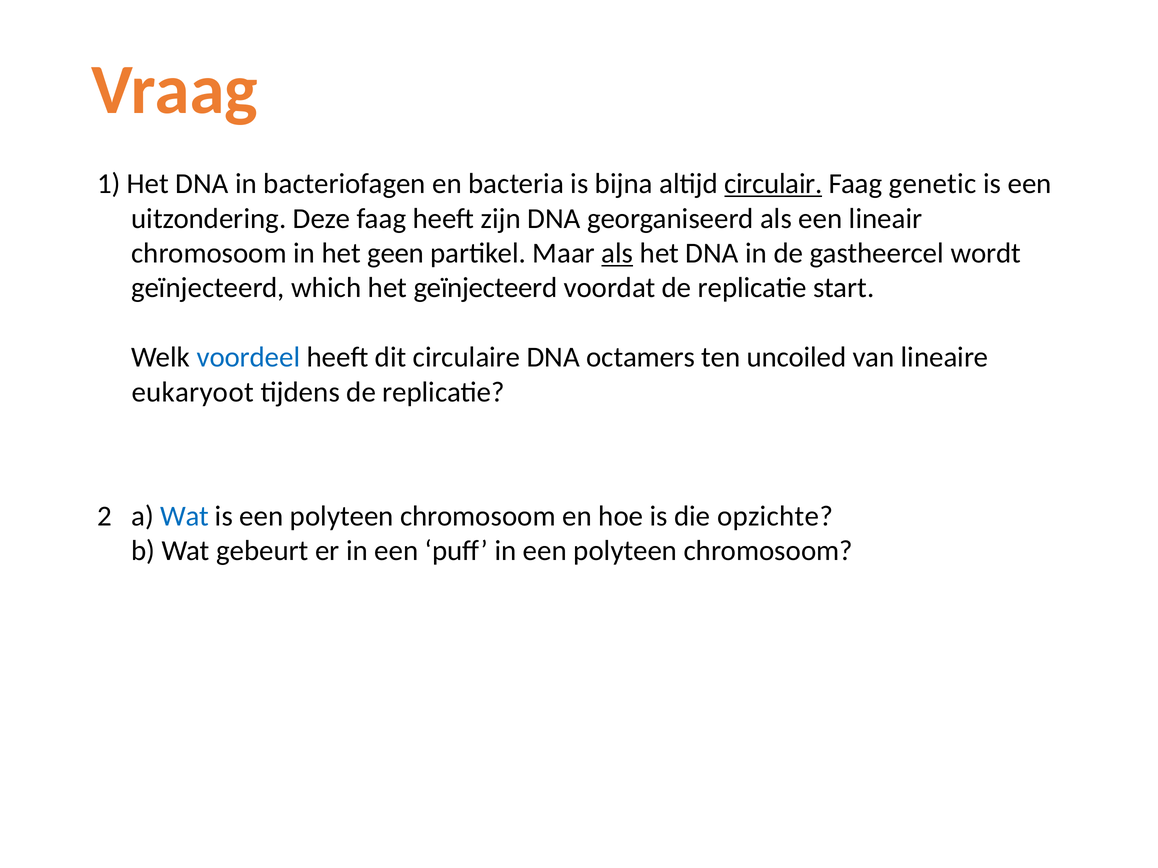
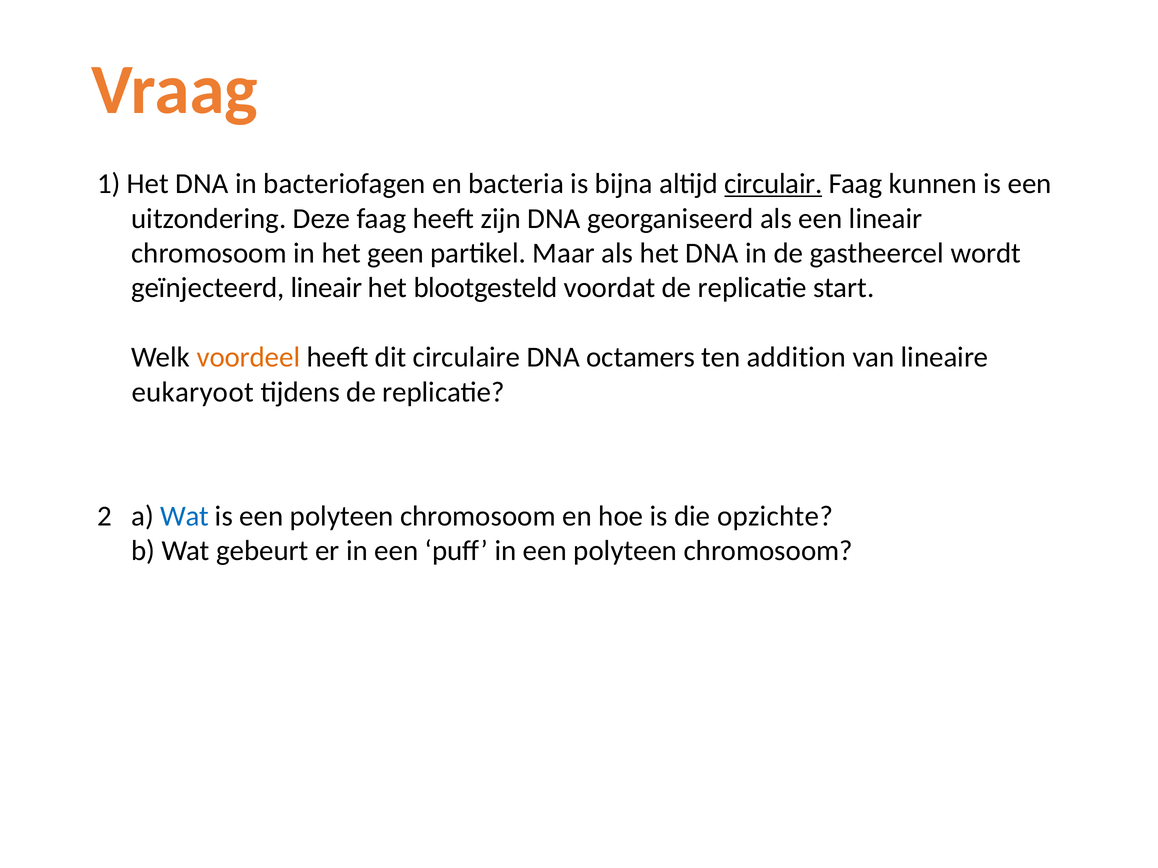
genetic: genetic -> kunnen
als at (617, 253) underline: present -> none
geïnjecteerd which: which -> lineair
het geïnjecteerd: geïnjecteerd -> blootgesteld
voordeel colour: blue -> orange
uncoiled: uncoiled -> addition
